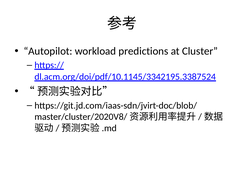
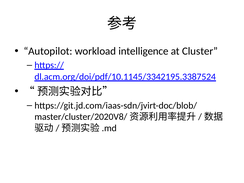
predictions: predictions -> intelligence
